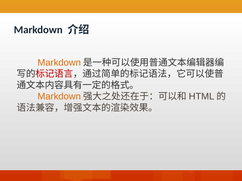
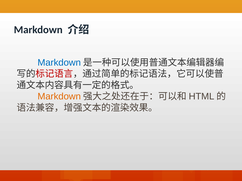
Markdown at (59, 63) colour: orange -> blue
